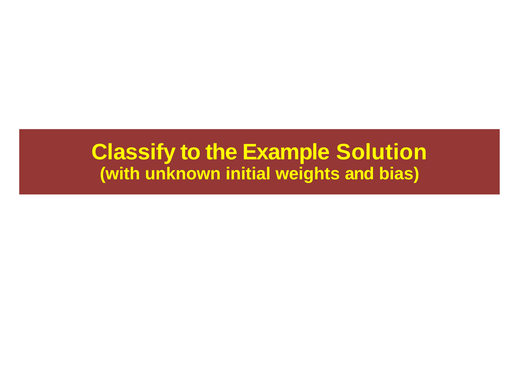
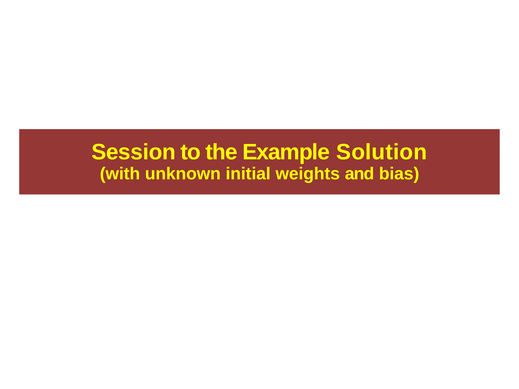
Classify: Classify -> Session
